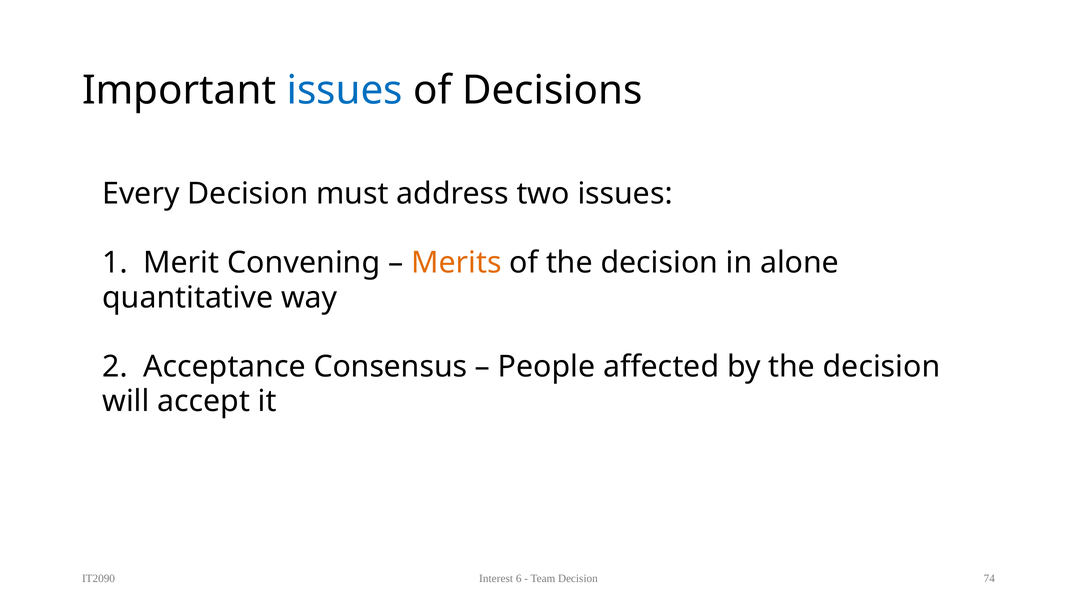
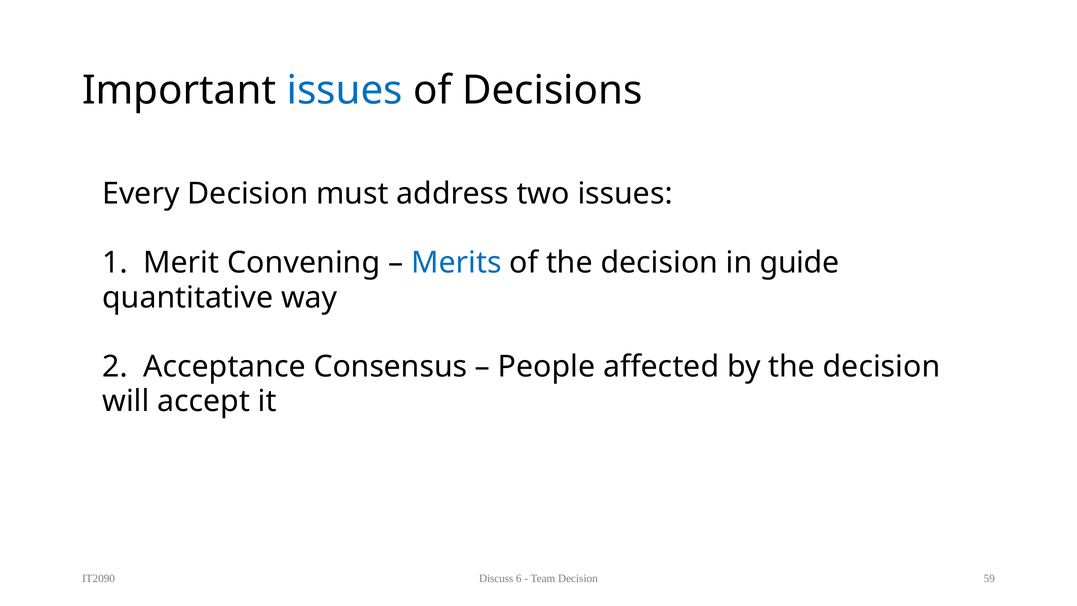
Merits colour: orange -> blue
alone: alone -> guide
Interest: Interest -> Discuss
74: 74 -> 59
